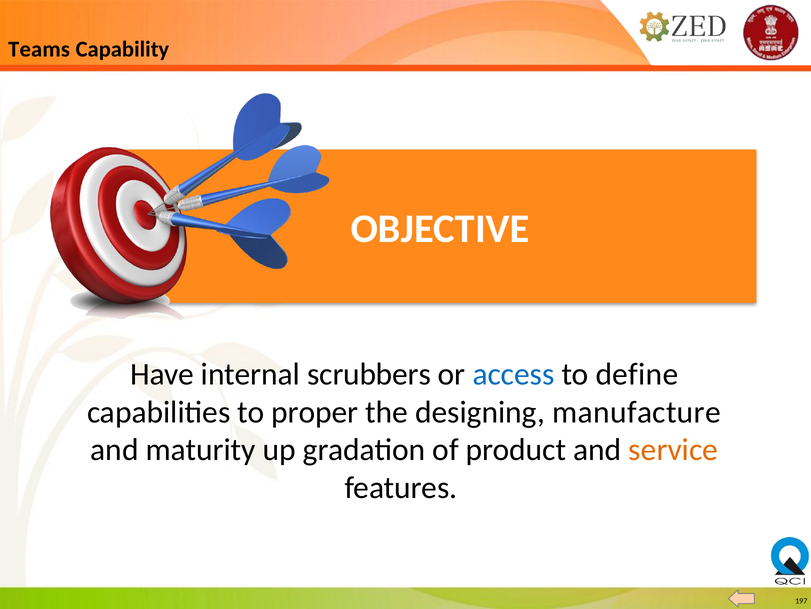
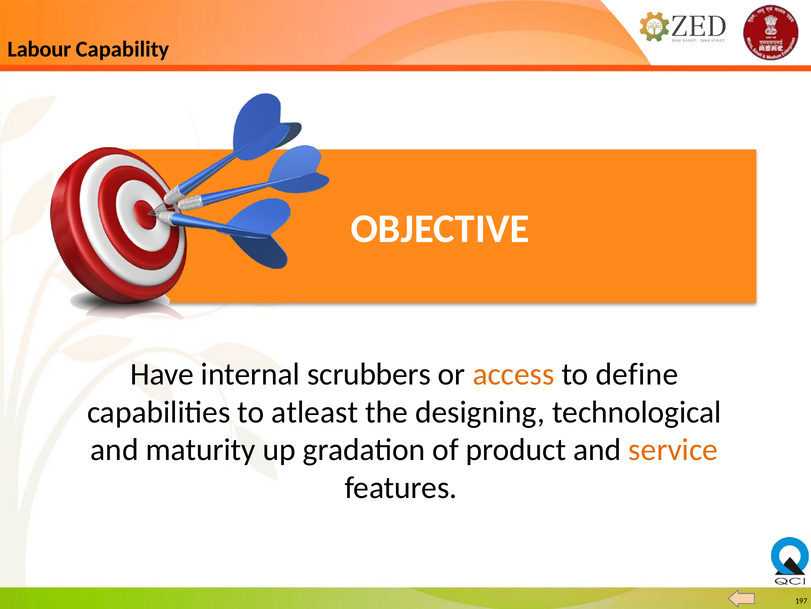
Teams: Teams -> Labour
access colour: blue -> orange
proper: proper -> atleast
manufacture: manufacture -> technological
